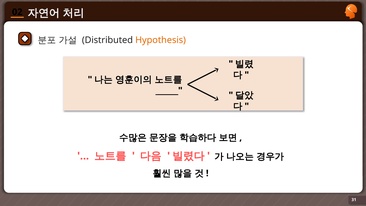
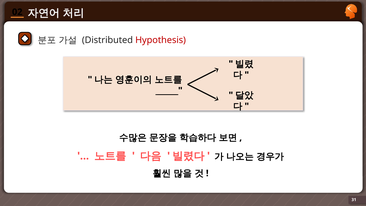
Hypothesis colour: orange -> red
